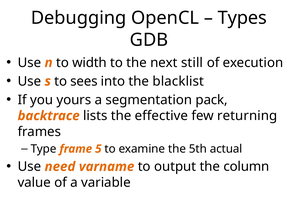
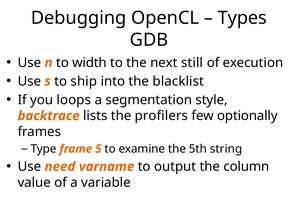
sees: sees -> ship
yours: yours -> loops
pack: pack -> style
effective: effective -> profilers
returning: returning -> optionally
actual: actual -> string
